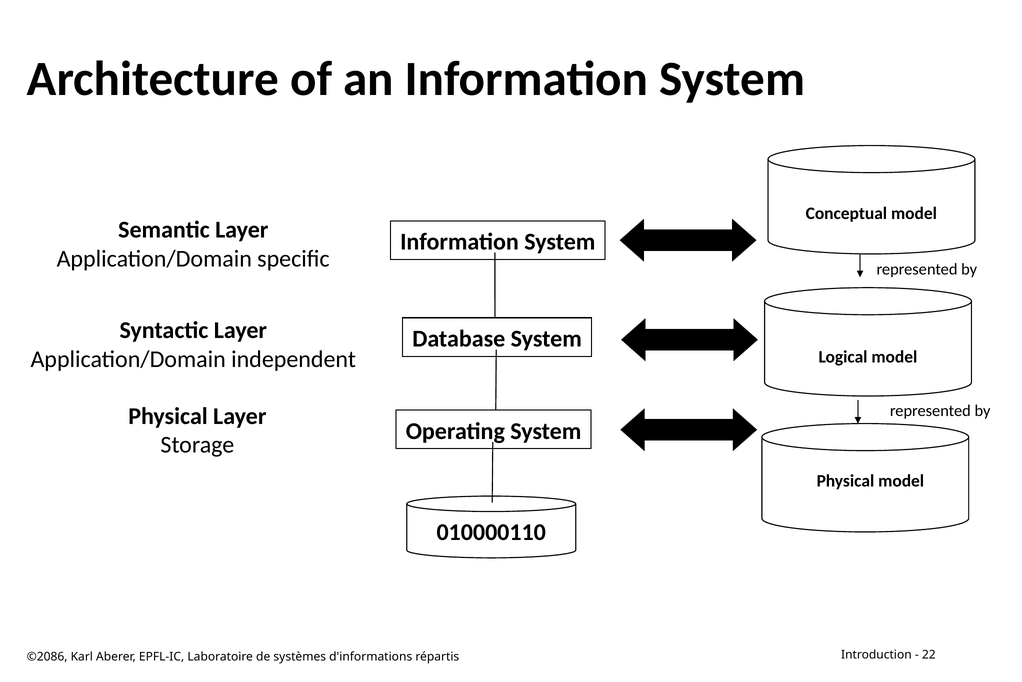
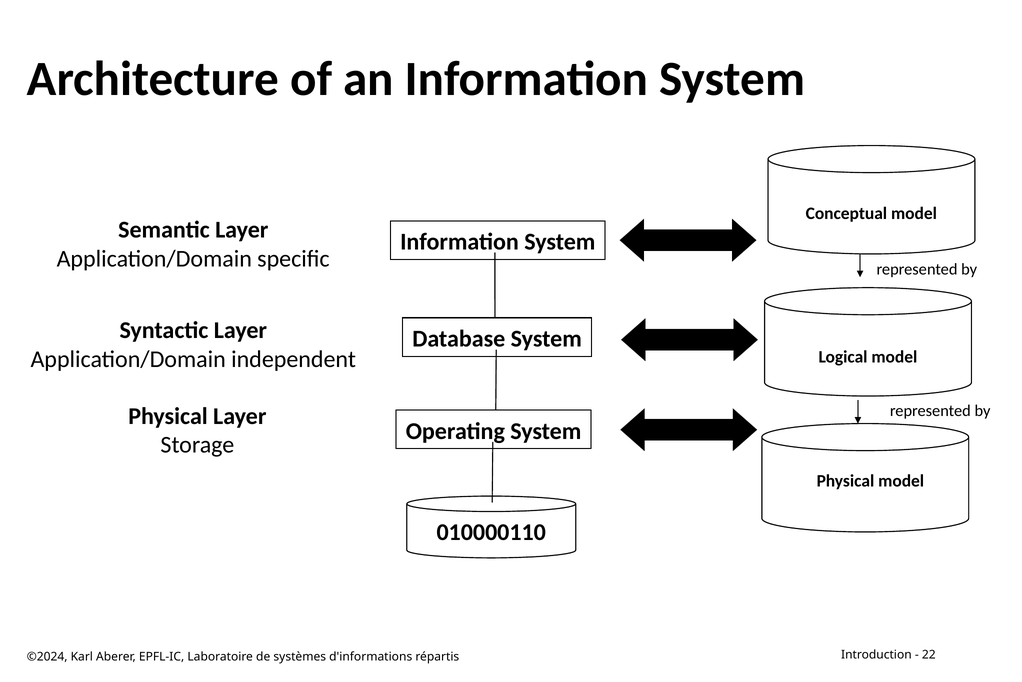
©2086: ©2086 -> ©2024
